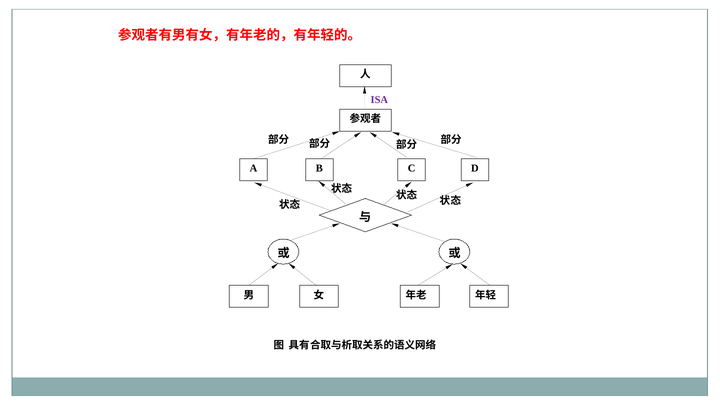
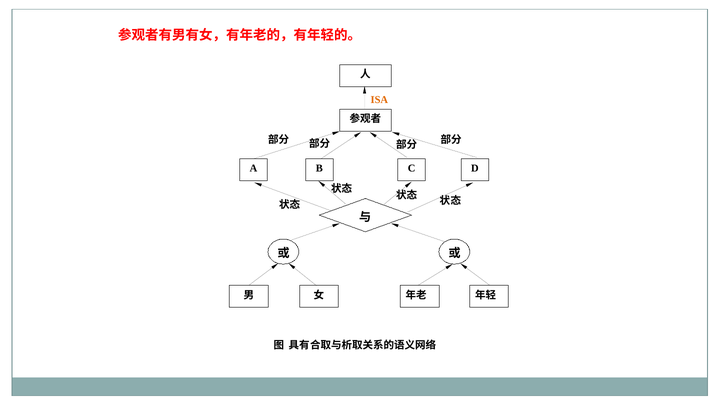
ISA colour: purple -> orange
